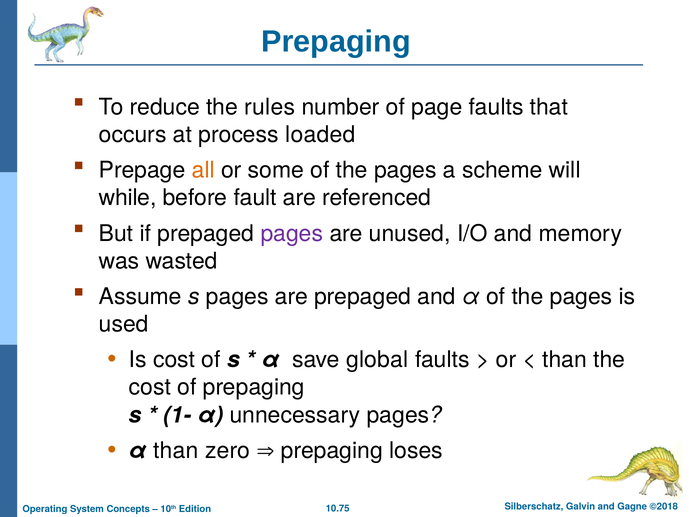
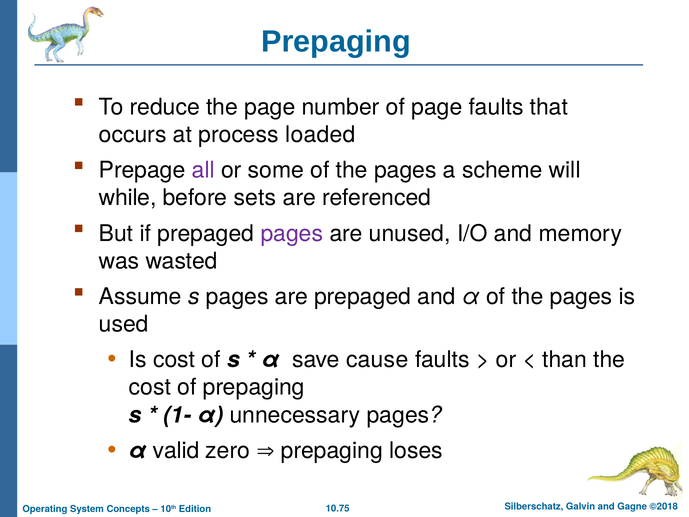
the rules: rules -> page
all colour: orange -> purple
fault: fault -> sets
global: global -> cause
α than: than -> valid
